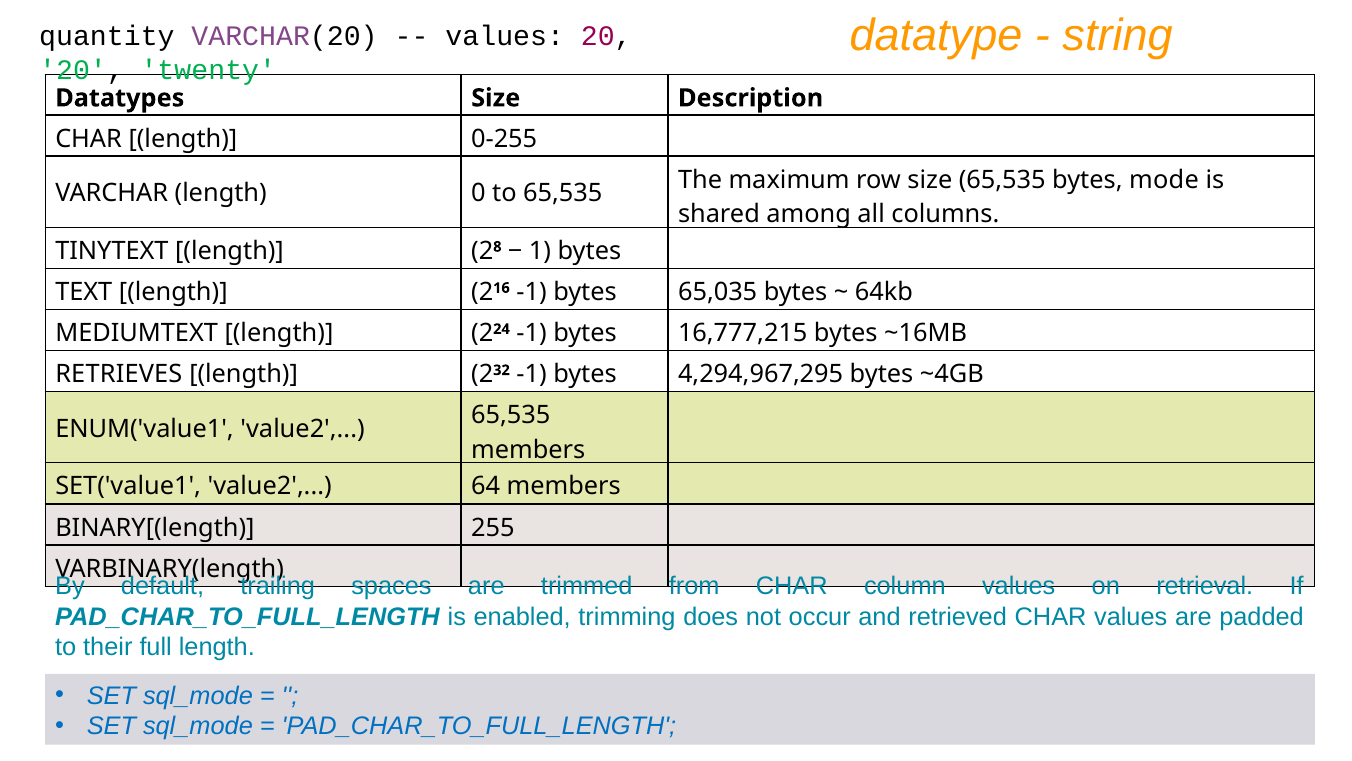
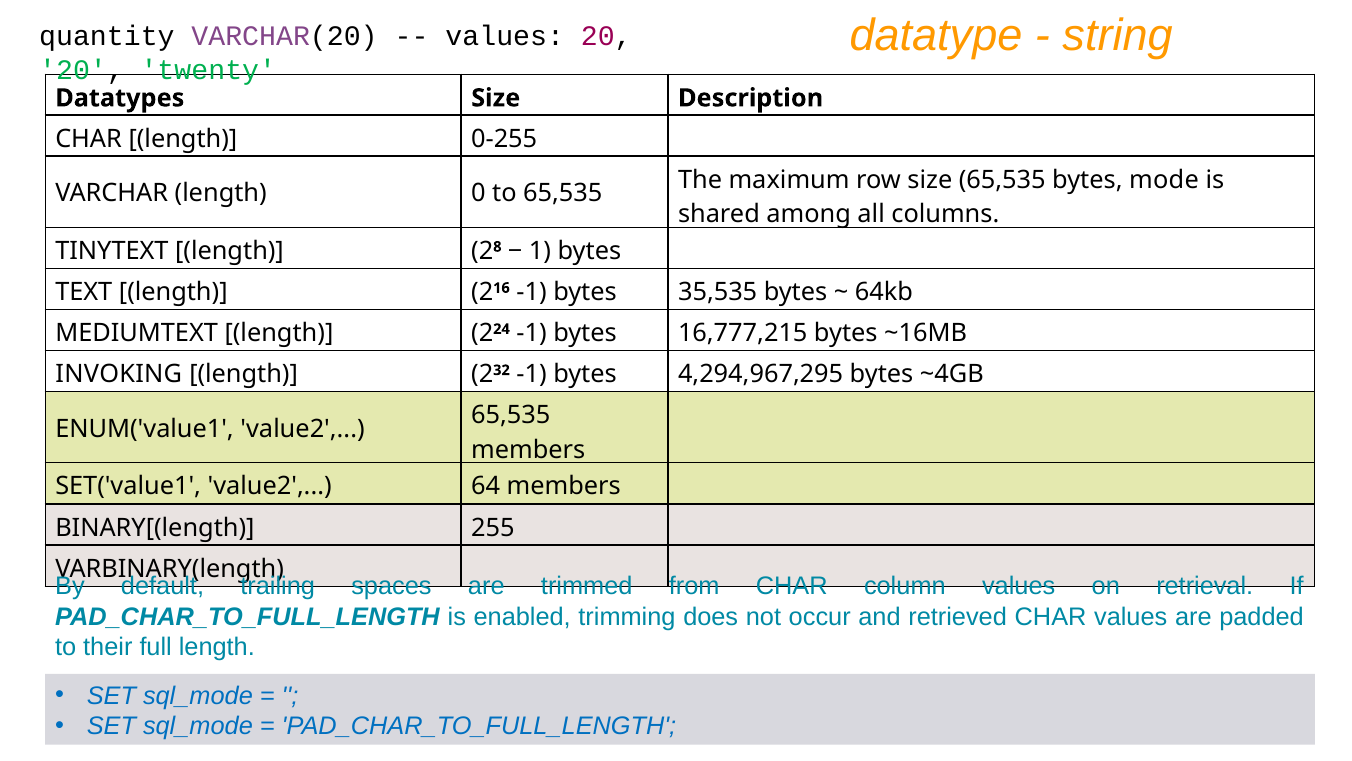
65,035: 65,035 -> 35,535
RETRIEVES: RETRIEVES -> INVOKING
